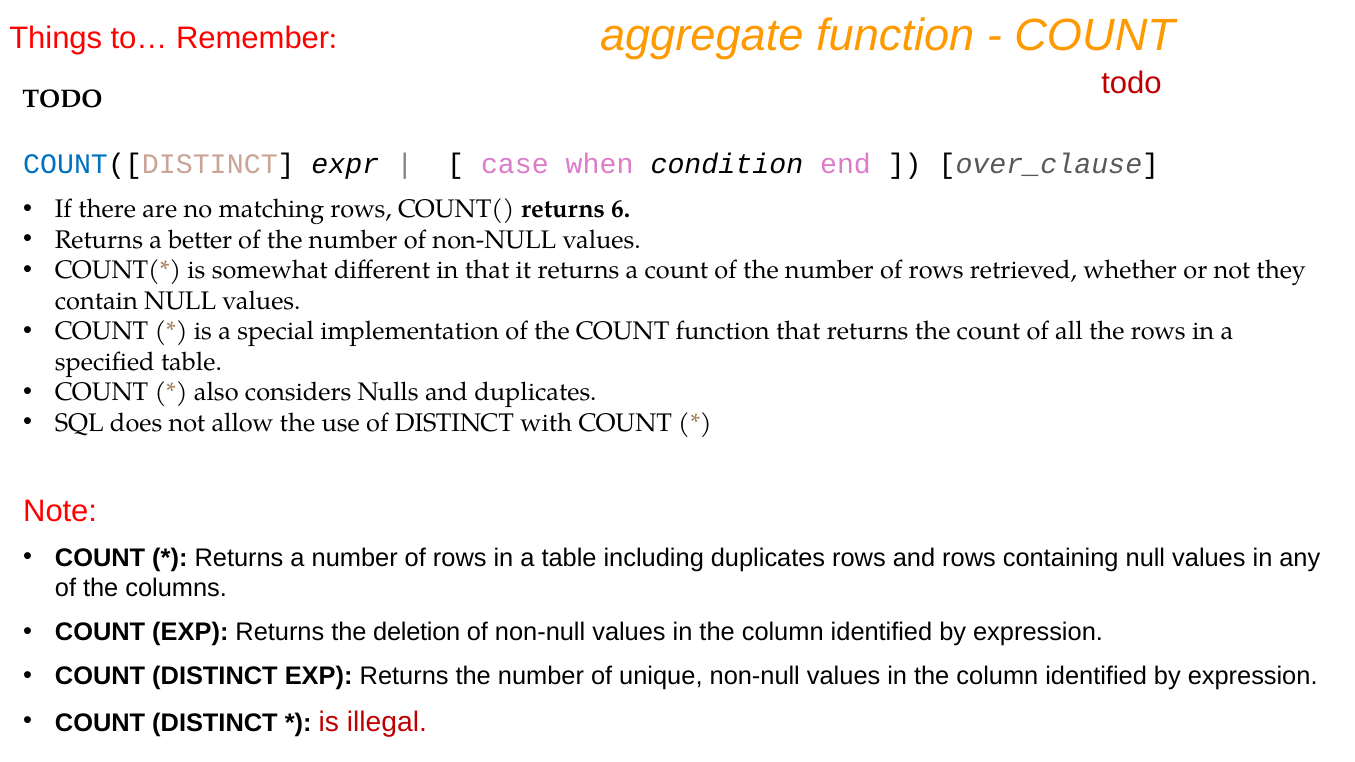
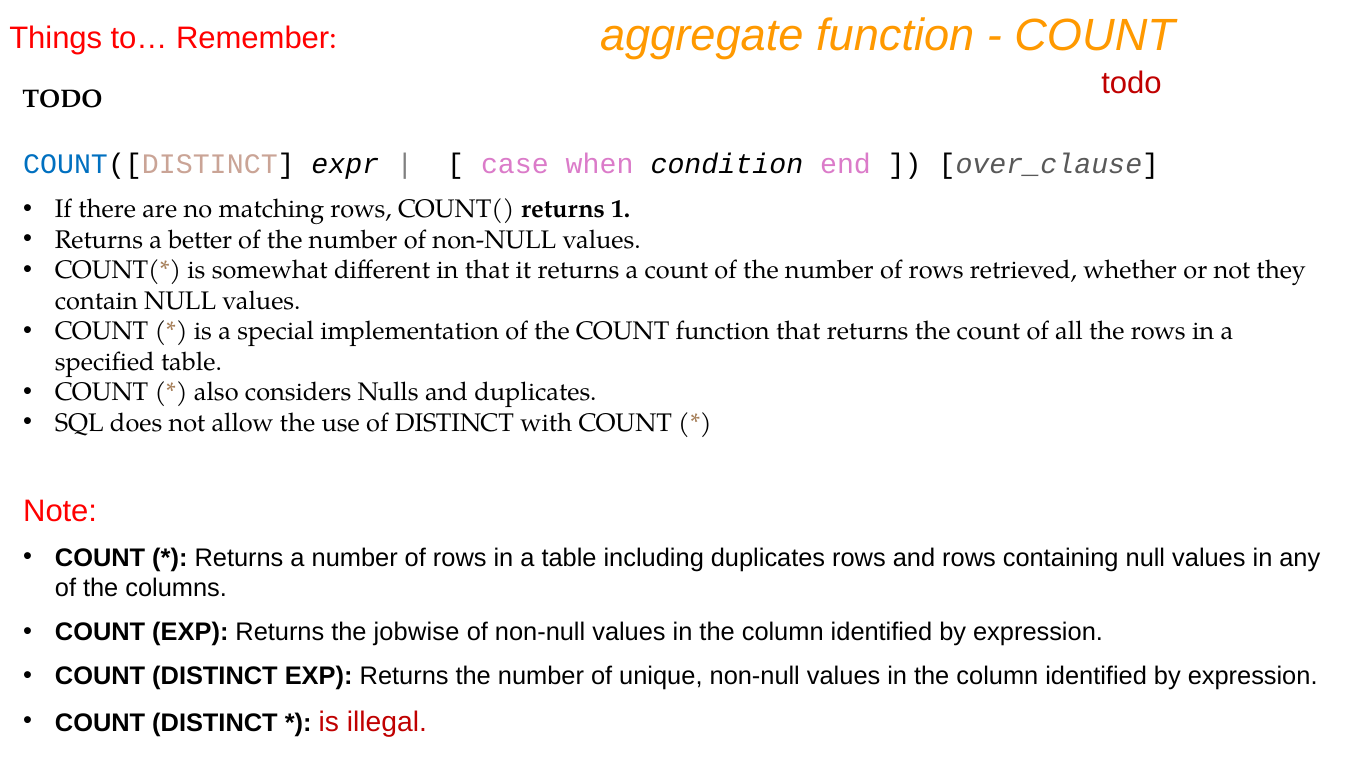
6: 6 -> 1
deletion: deletion -> jobwise
